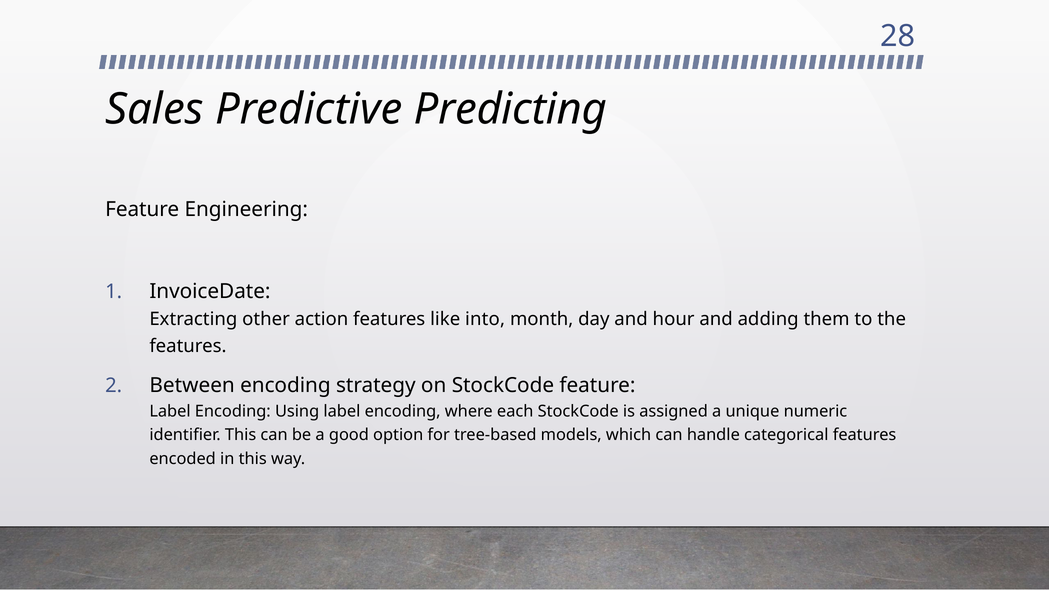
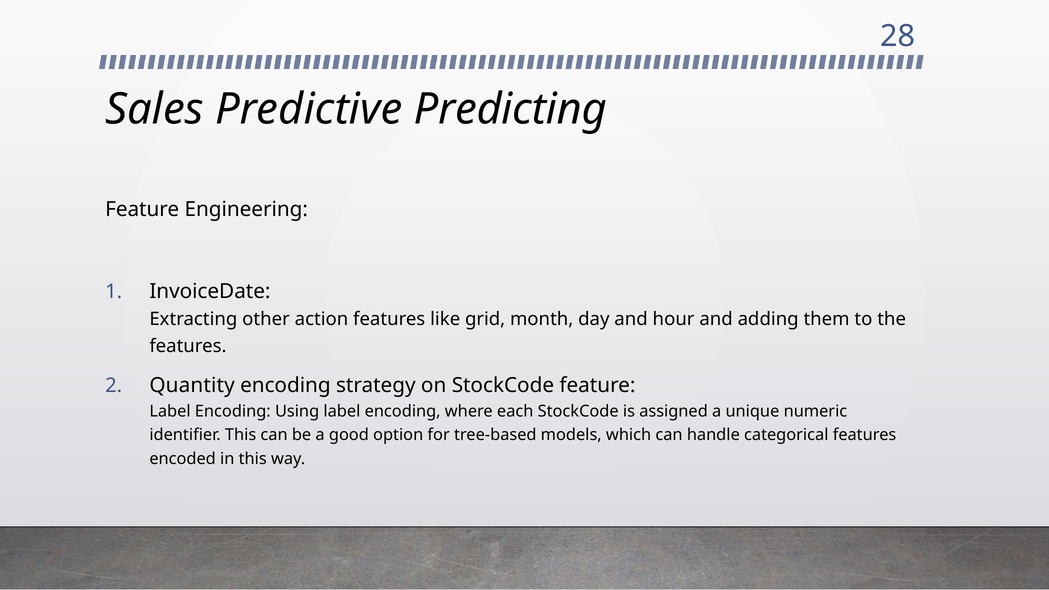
into: into -> grid
Between: Between -> Quantity
